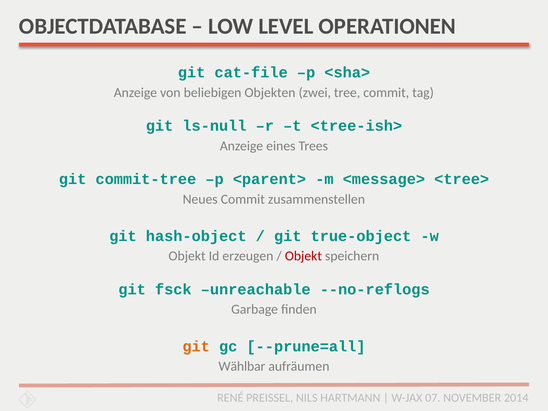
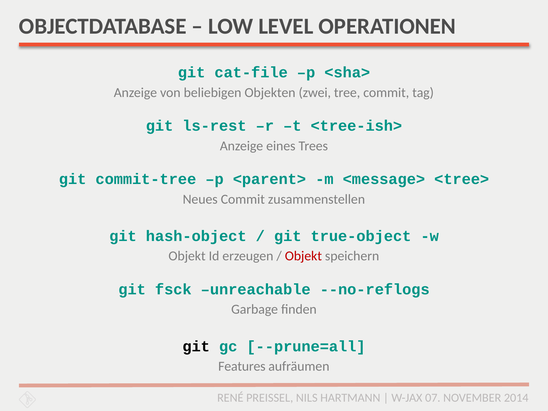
ls-null: ls-null -> ls-rest
git at (196, 346) colour: orange -> black
Wählbar: Wählbar -> Features
